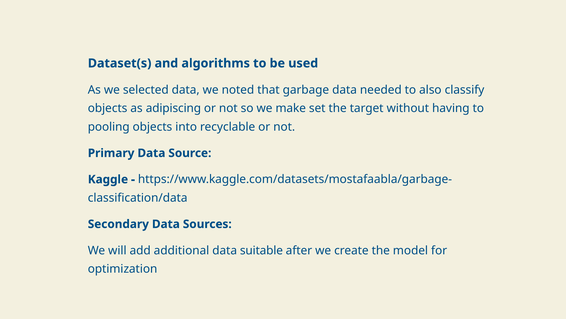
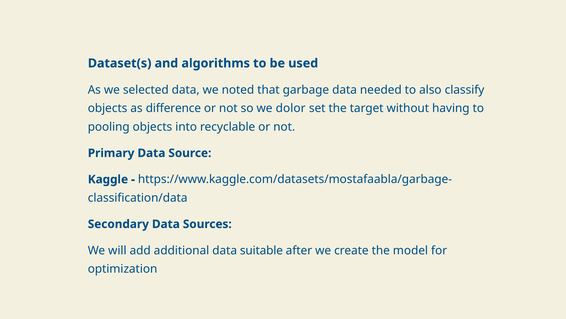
adipiscing: adipiscing -> difference
make: make -> dolor
